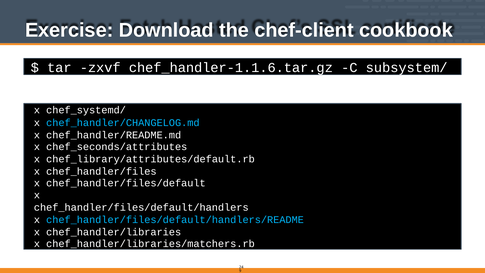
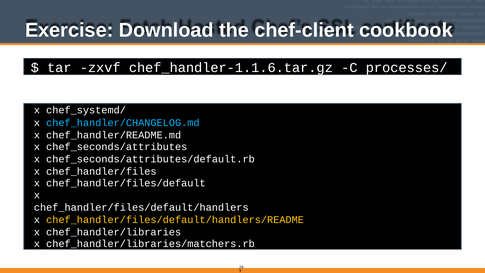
subsystem/: subsystem/ -> processes/
chef_library/attributes/default.rb: chef_library/attributes/default.rb -> chef_seconds/attributes/default.rb
chef_handler/files/default/handlers/README colour: light blue -> yellow
